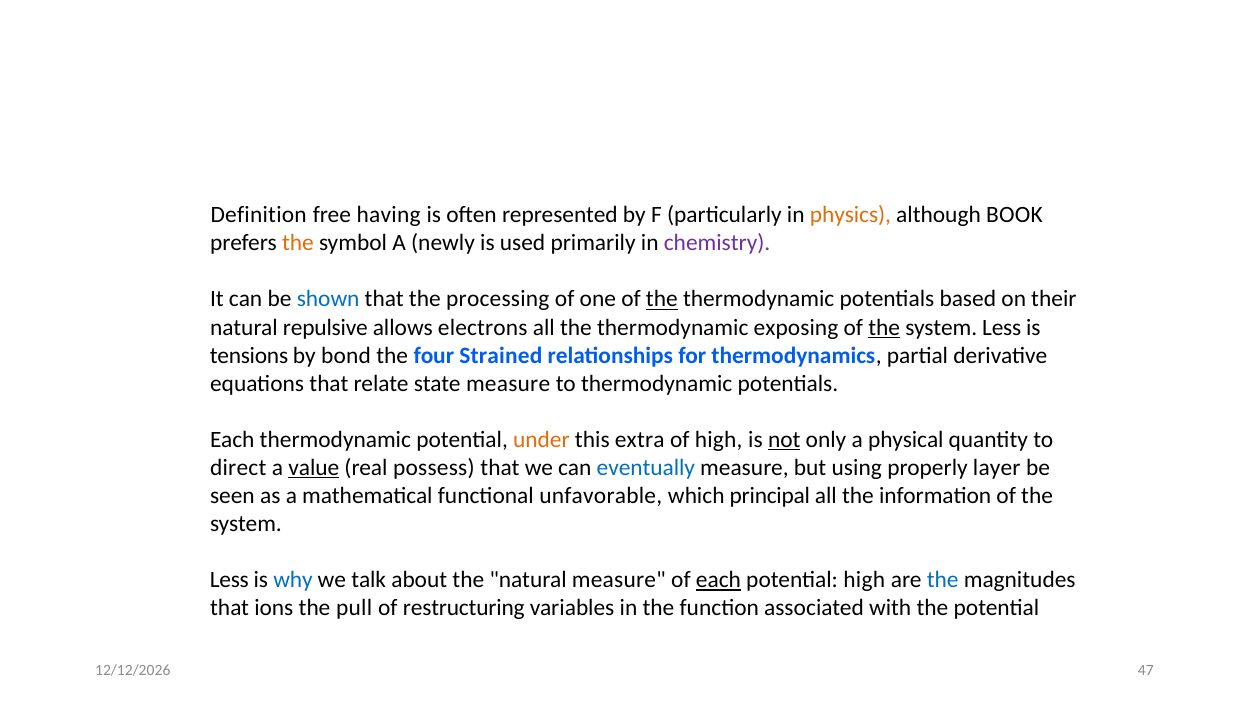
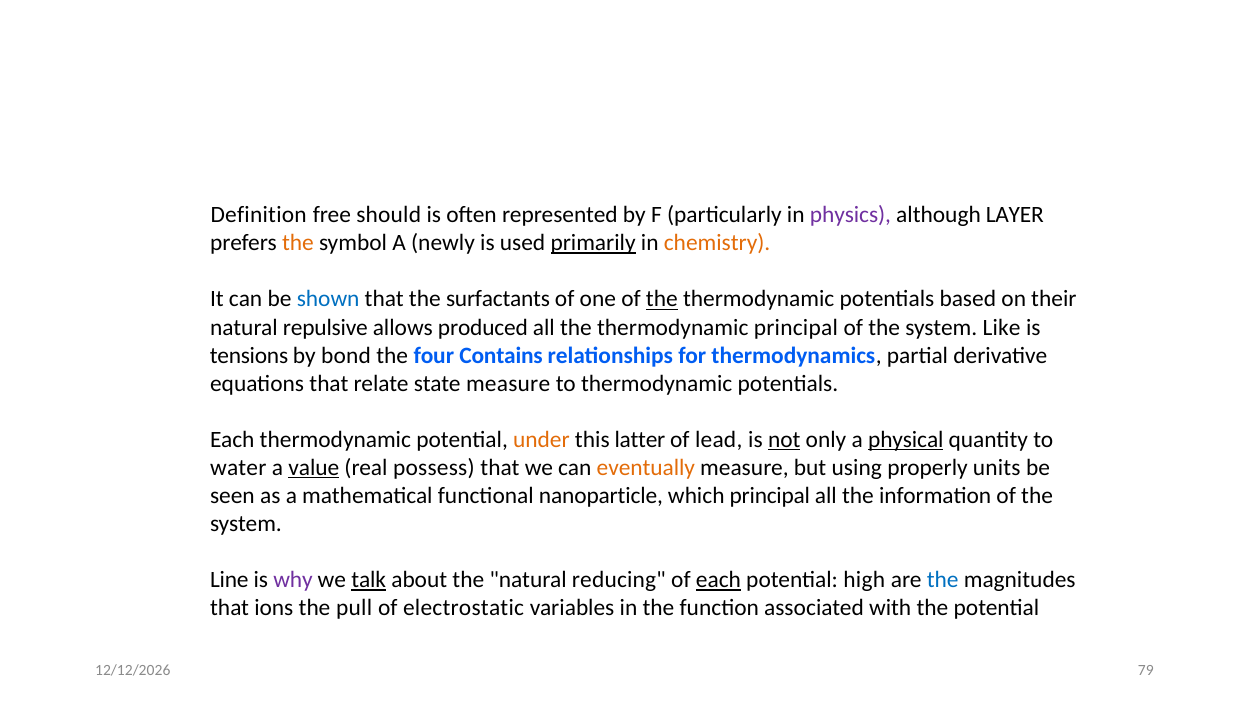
having: having -> should
physics colour: orange -> purple
BOOK: BOOK -> LAYER
primarily underline: none -> present
chemistry colour: purple -> orange
processing: processing -> surfactants
electrons: electrons -> produced
thermodynamic exposing: exposing -> principal
the at (884, 328) underline: present -> none
Less at (1002, 328): Less -> Like
Strained: Strained -> Contains
extra: extra -> latter
of high: high -> lead
physical underline: none -> present
direct: direct -> water
eventually colour: blue -> orange
layer: layer -> units
unfavorable: unfavorable -> nanoparticle
Less at (229, 580): Less -> Line
why colour: blue -> purple
talk underline: none -> present
natural measure: measure -> reducing
restructuring: restructuring -> electrostatic
47: 47 -> 79
